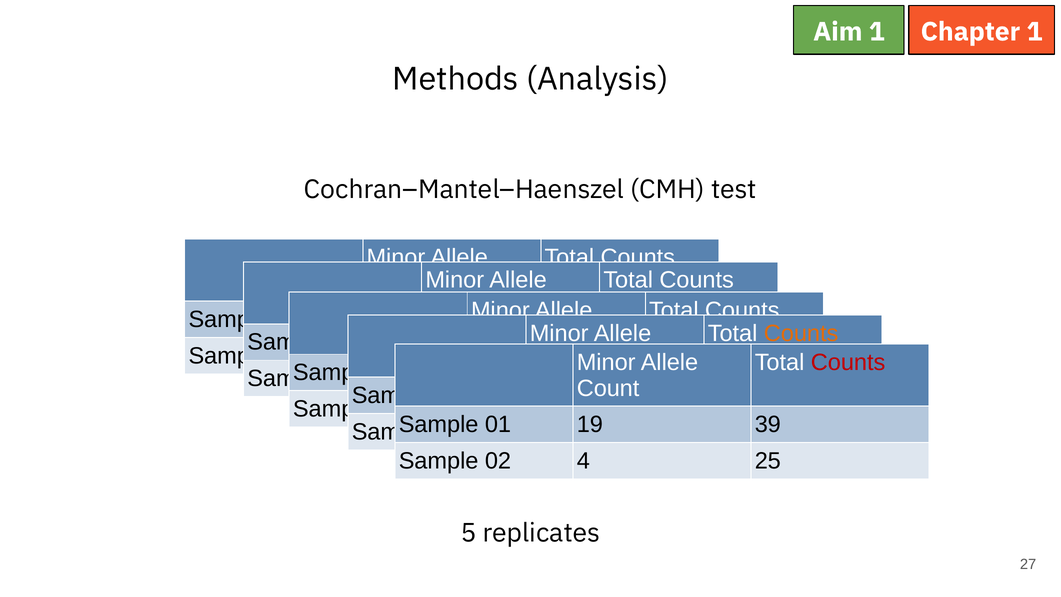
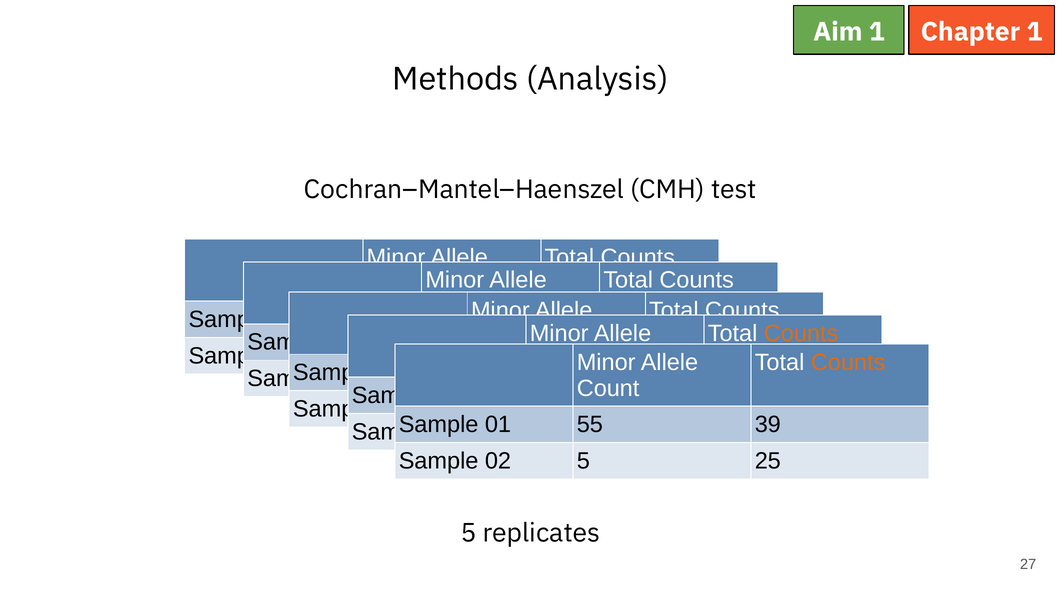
Counts at (848, 362) colour: red -> orange
19: 19 -> 55
02 4: 4 -> 5
